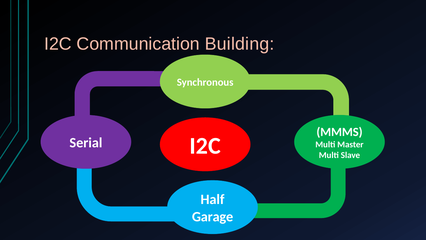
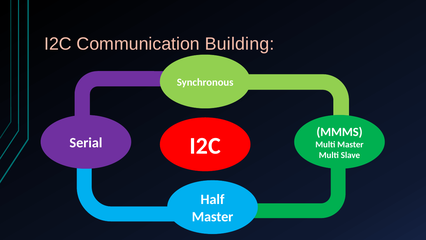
Garage at (213, 216): Garage -> Master
